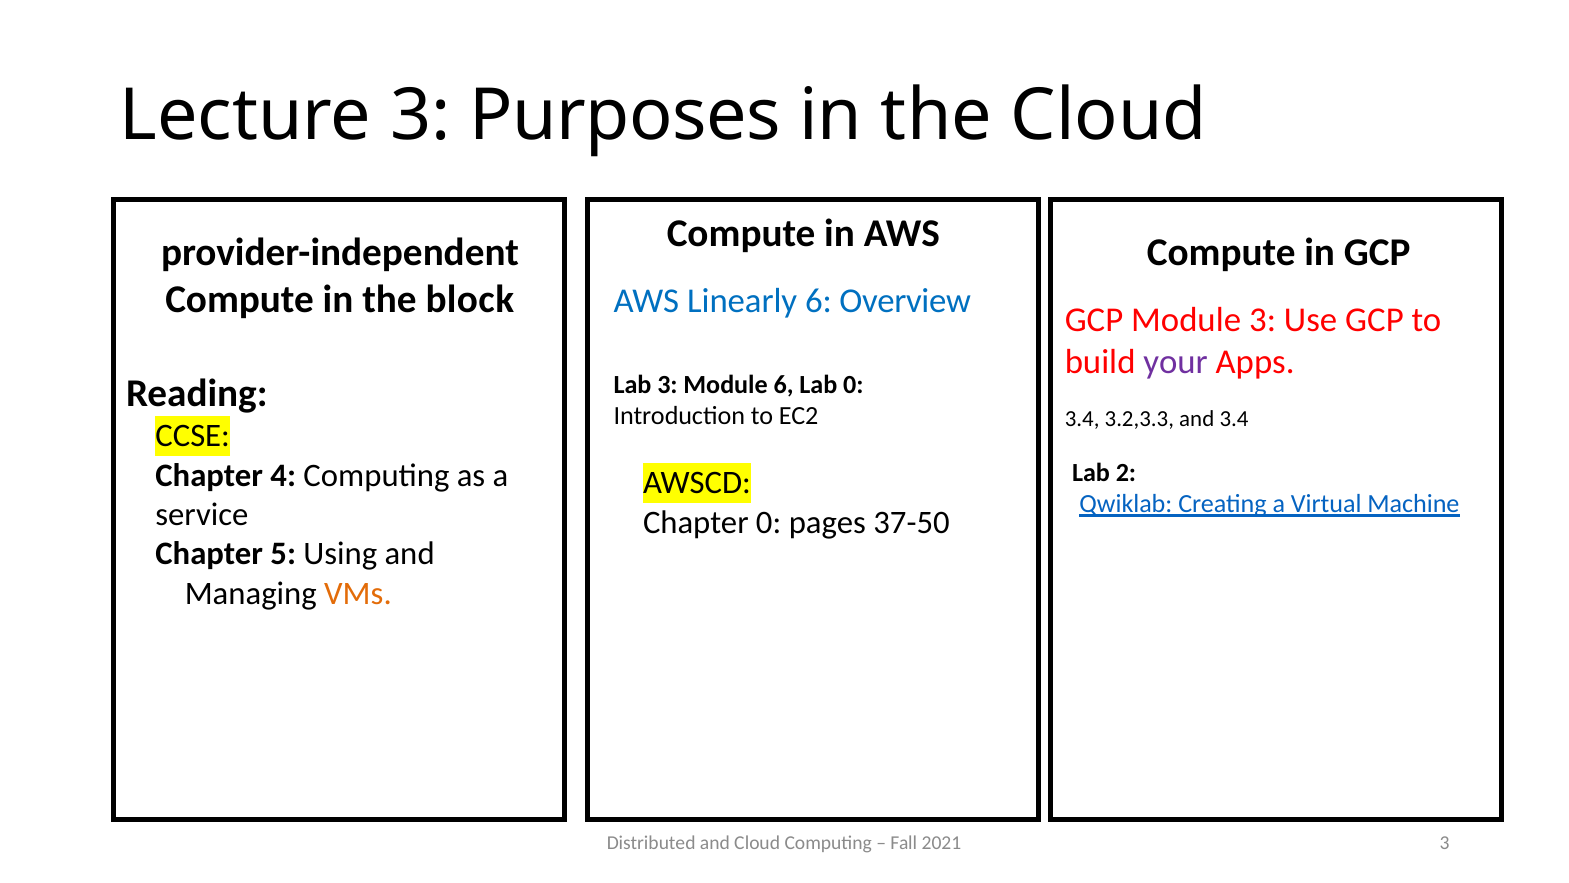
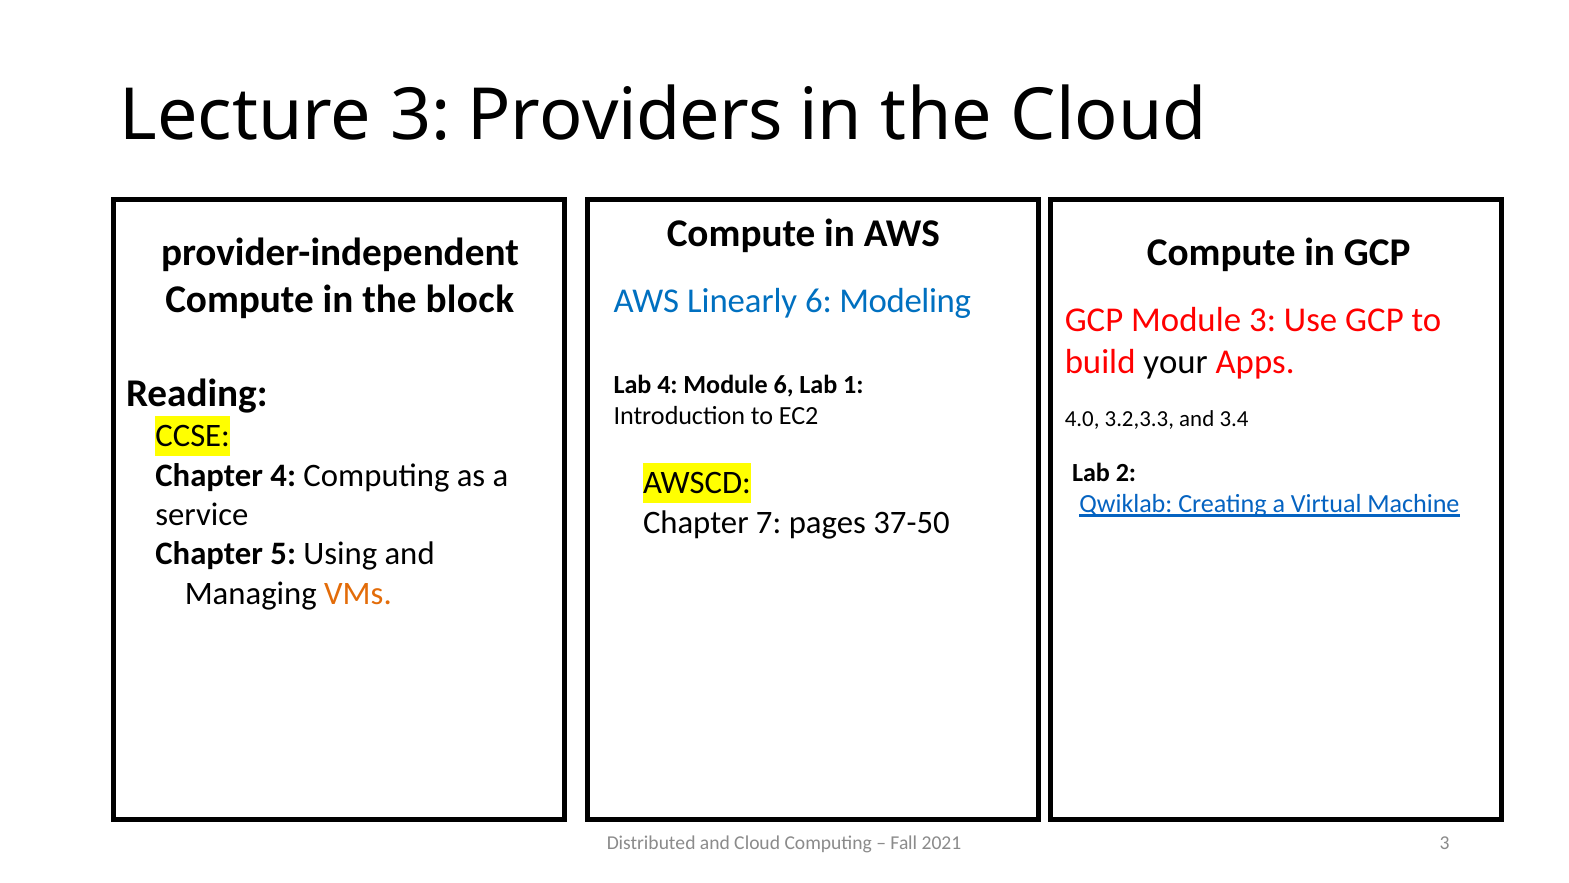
Purposes: Purposes -> Providers
Overview: Overview -> Modeling
your colour: purple -> black
Lab 3: 3 -> 4
Lab 0: 0 -> 1
3.4 at (1082, 419): 3.4 -> 4.0
Chapter 0: 0 -> 7
